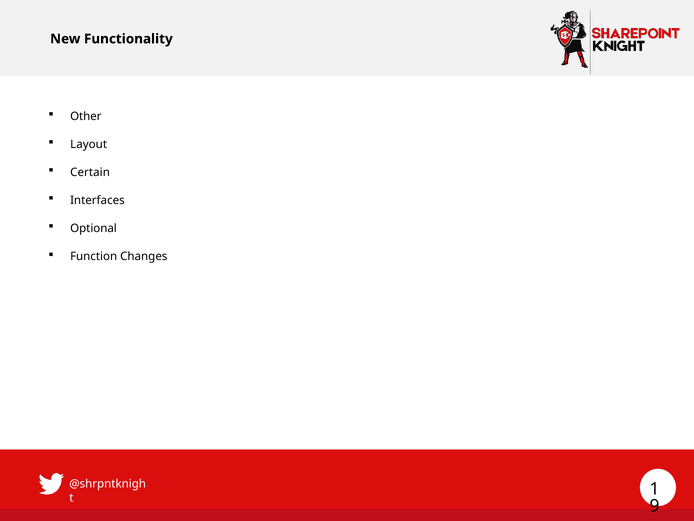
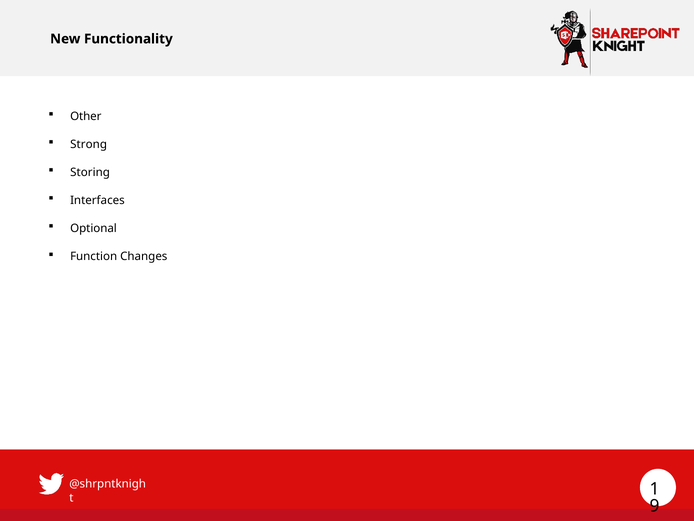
Layout: Layout -> Strong
Certain: Certain -> Storing
